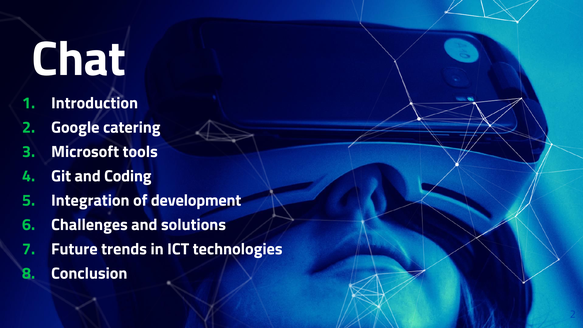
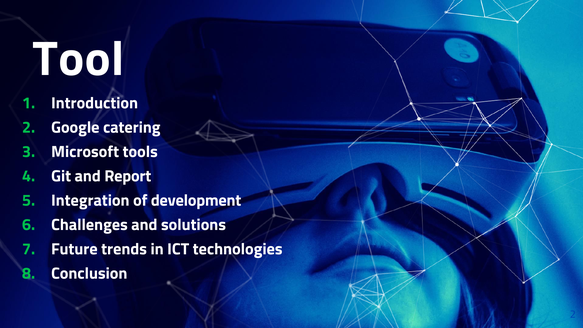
Chat: Chat -> Tool
Coding: Coding -> Report
